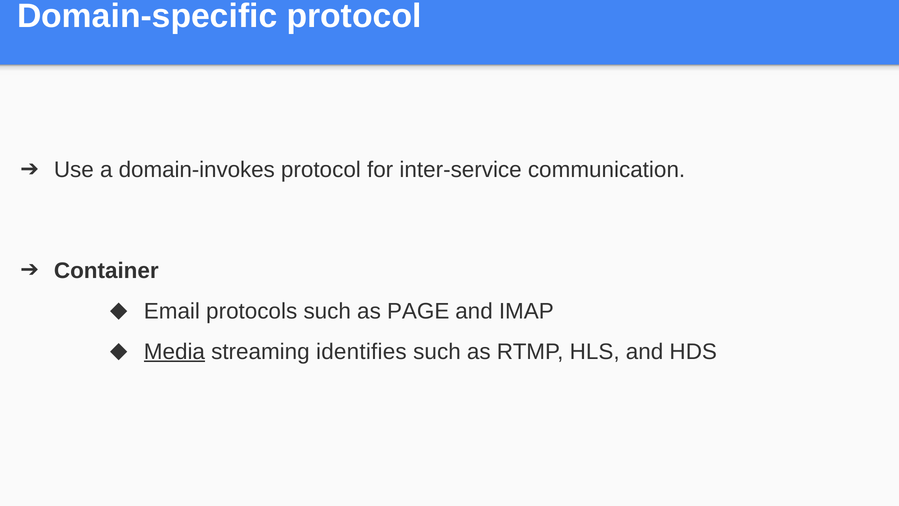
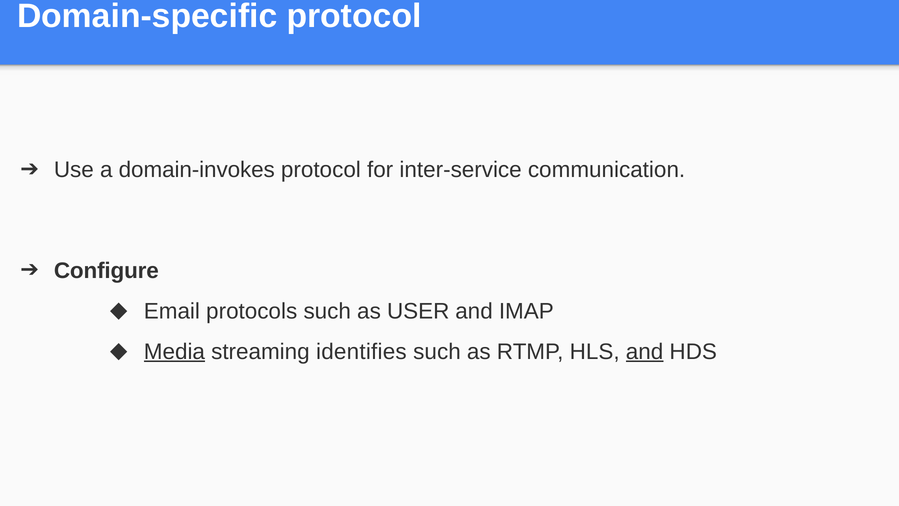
Container: Container -> Configure
PAGE: PAGE -> USER
and at (645, 351) underline: none -> present
